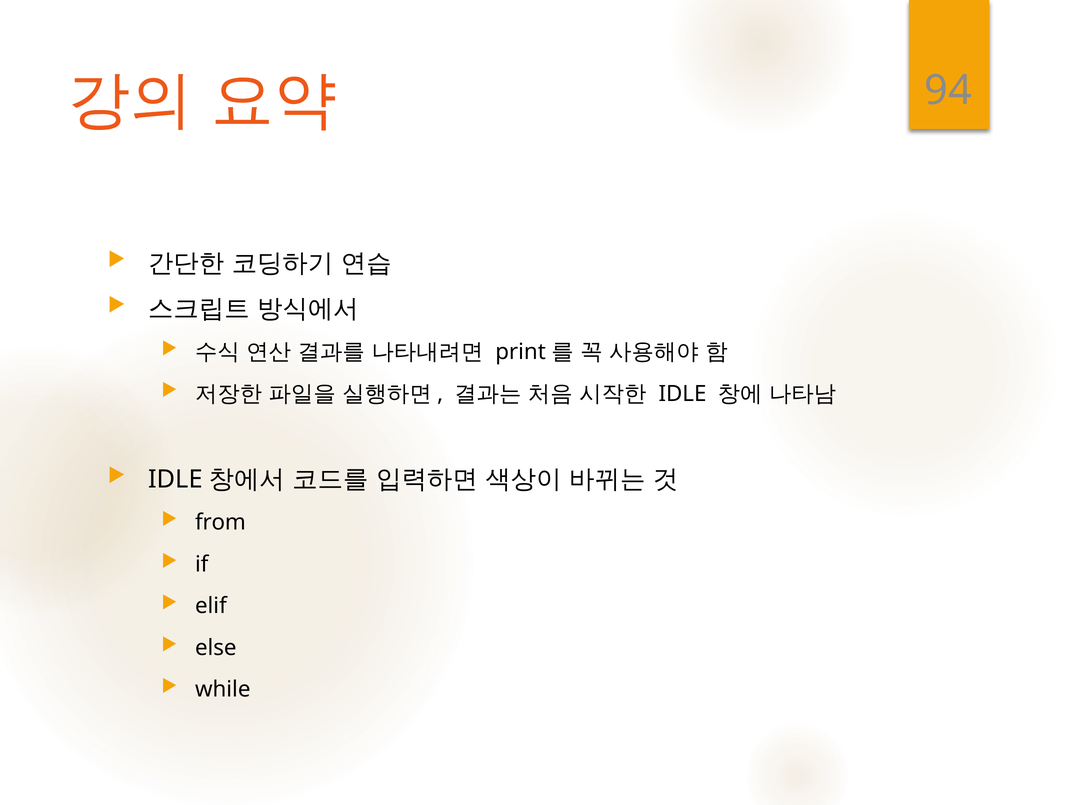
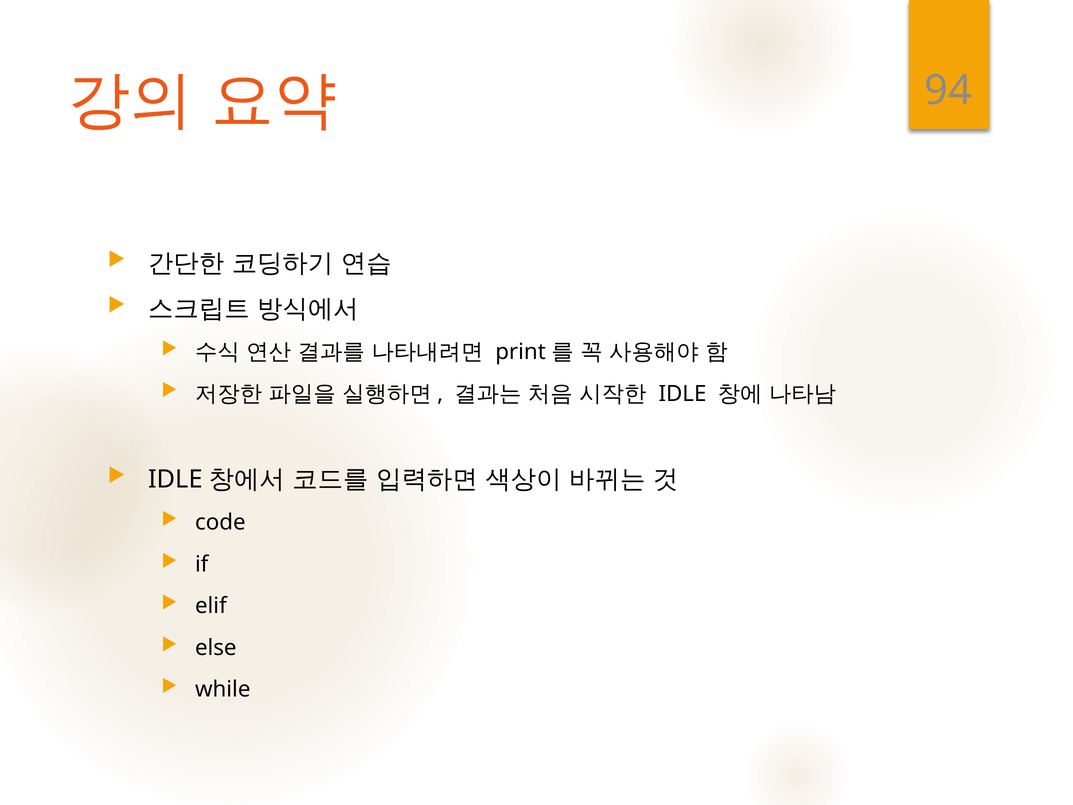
from: from -> code
